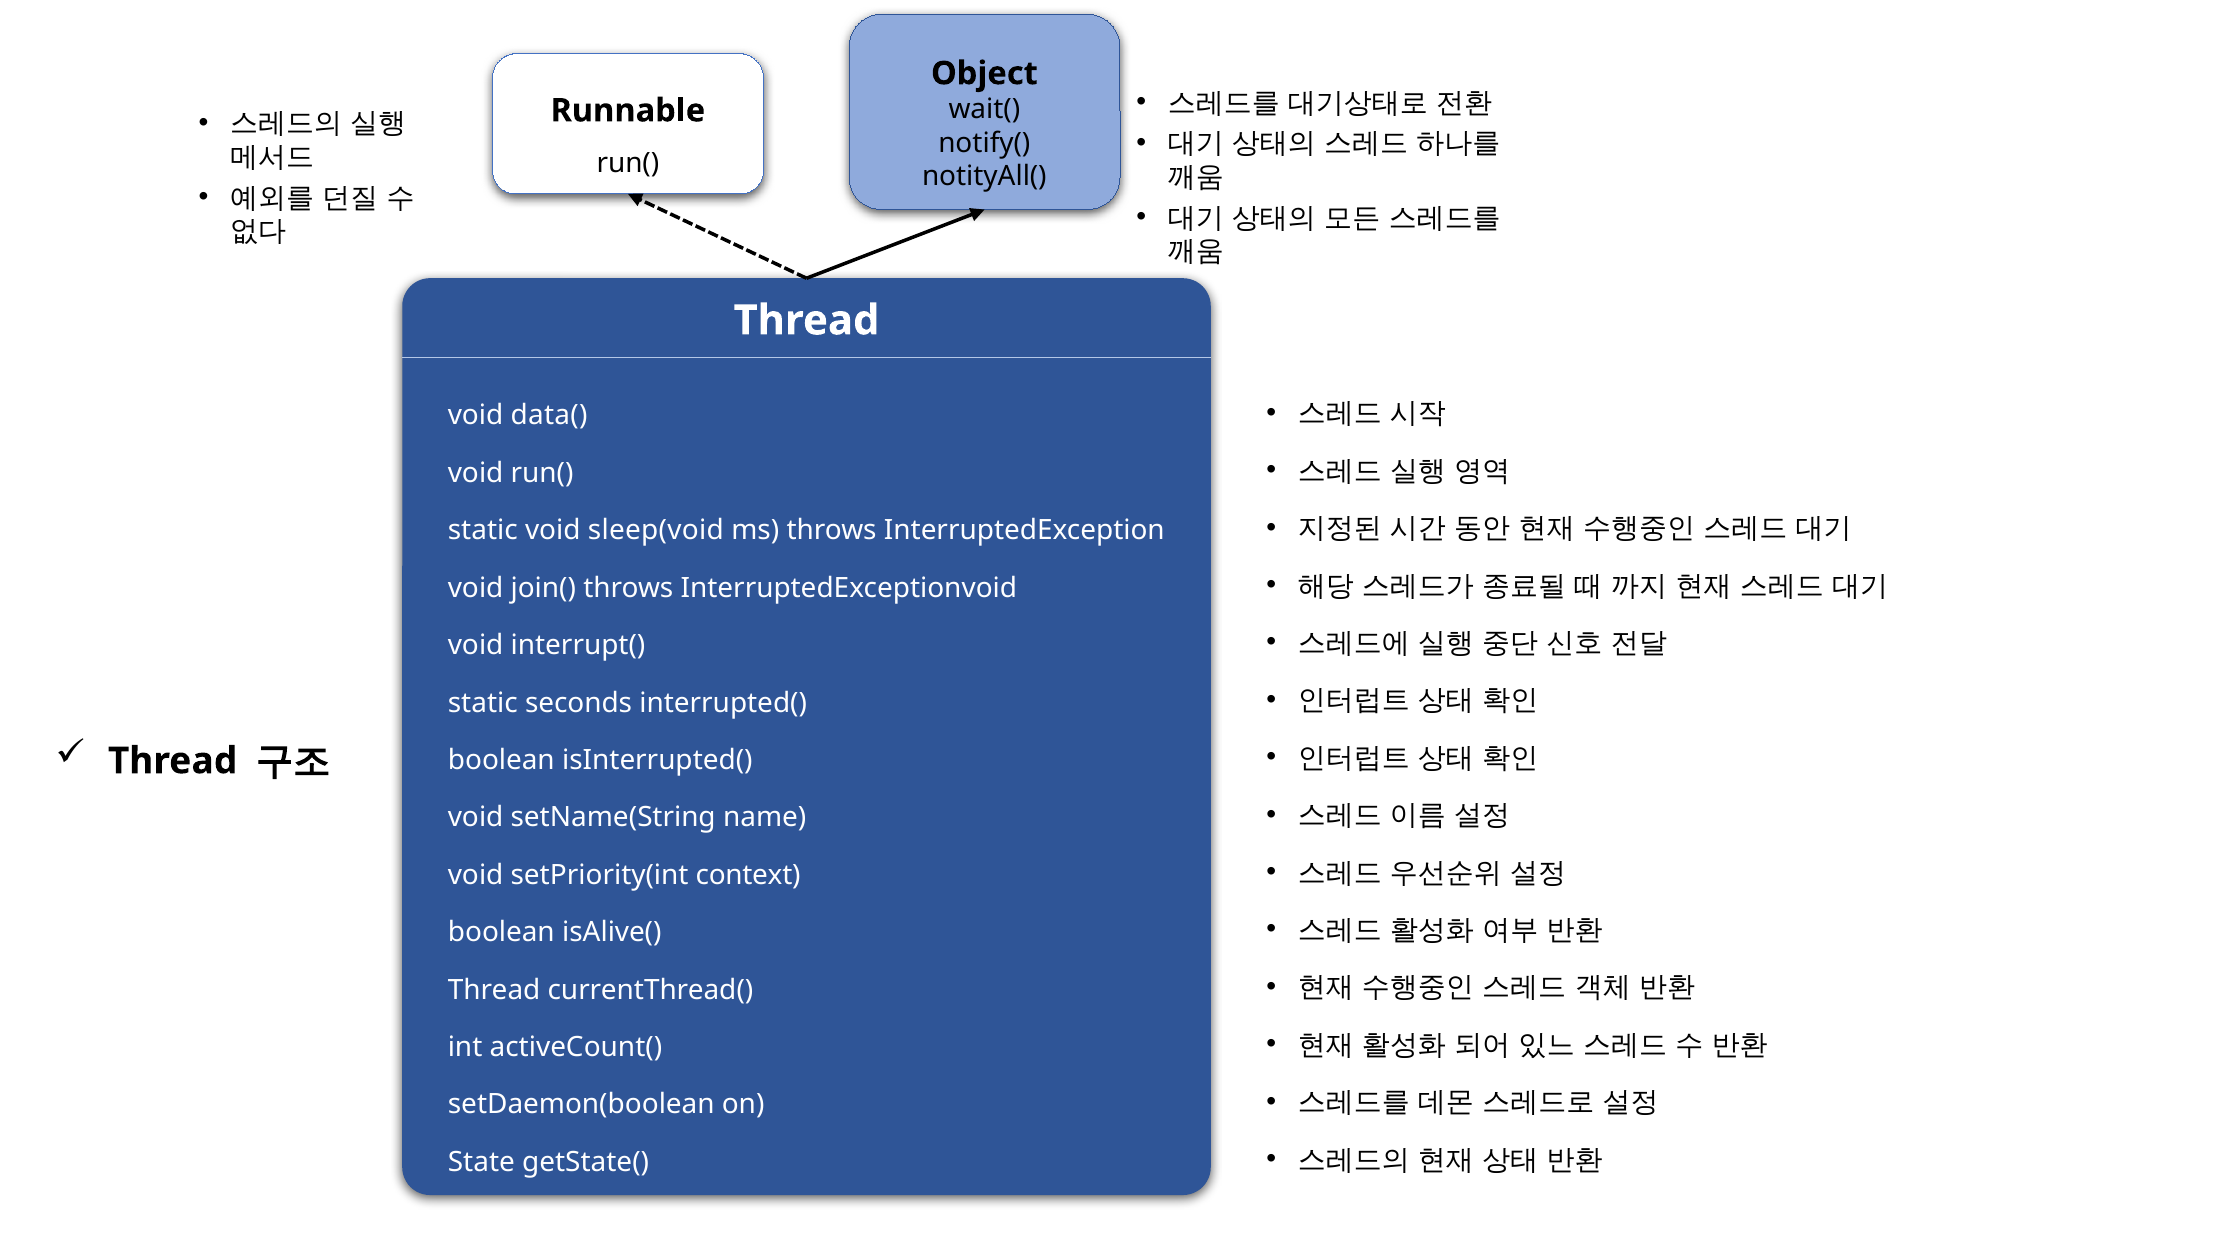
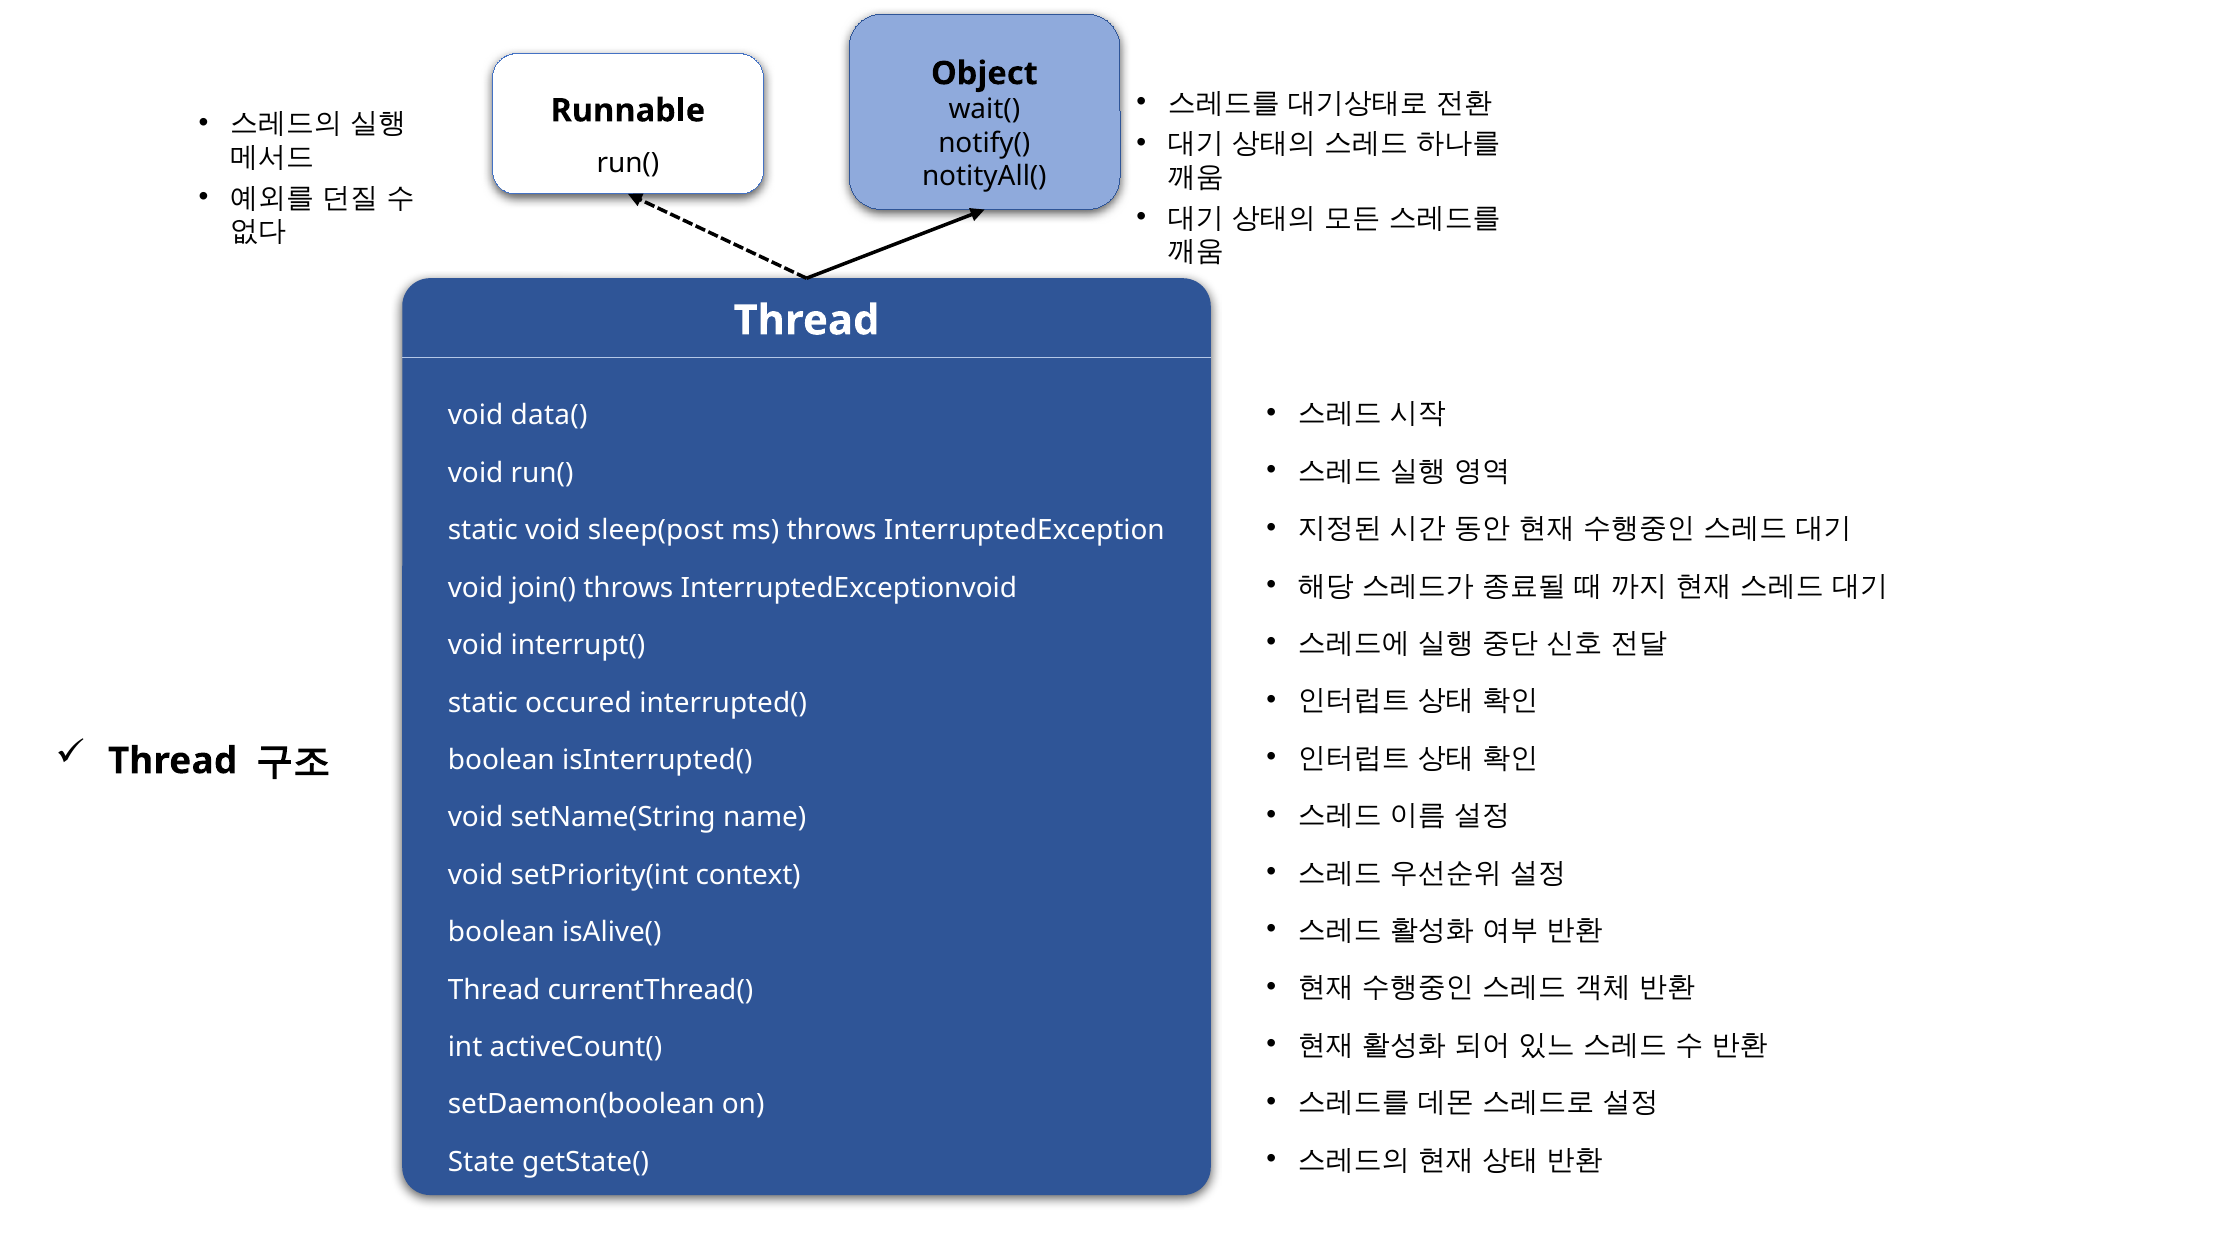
sleep(void: sleep(void -> sleep(post
seconds: seconds -> occured
